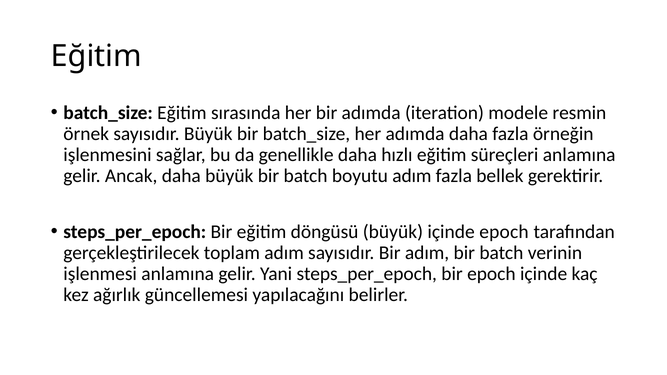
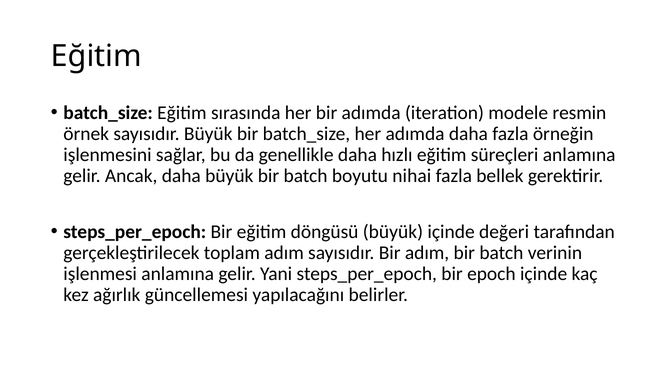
boyutu adım: adım -> nihai
içinde epoch: epoch -> değeri
